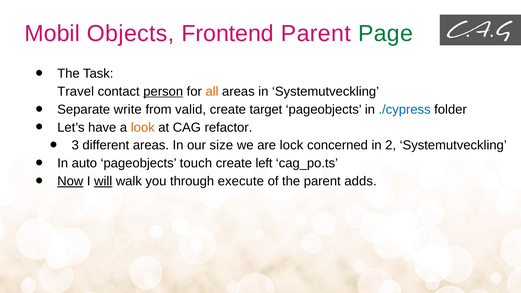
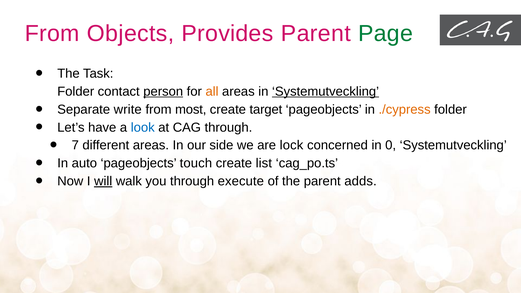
Mobil at (52, 34): Mobil -> From
Frontend: Frontend -> Provides
Travel at (76, 91): Travel -> Folder
Systemutveckling at (326, 91) underline: none -> present
valid: valid -> most
./cypress colour: blue -> orange
look colour: orange -> blue
CAG refactor: refactor -> through
3: 3 -> 7
size: size -> side
2: 2 -> 0
left: left -> list
Now underline: present -> none
